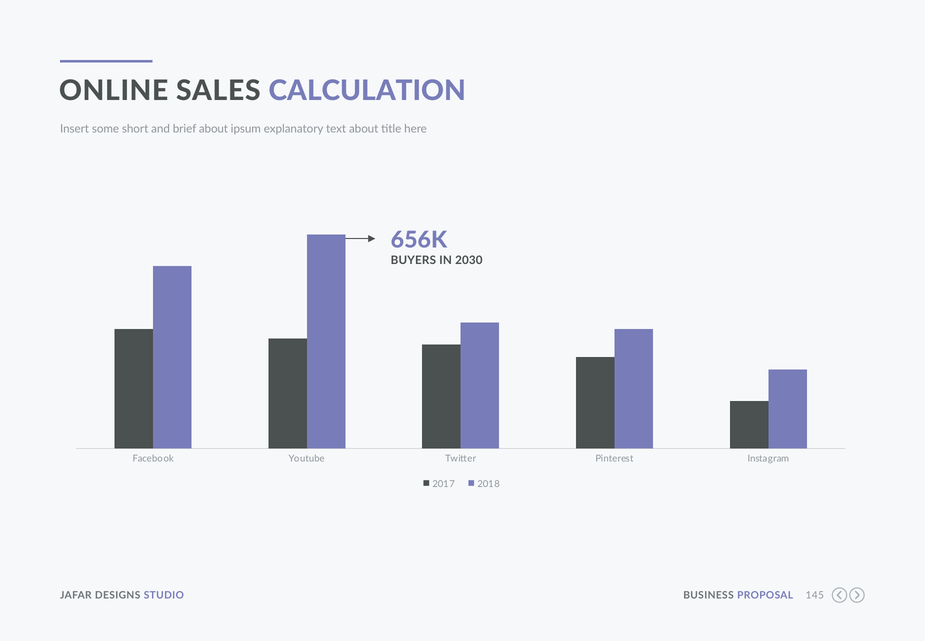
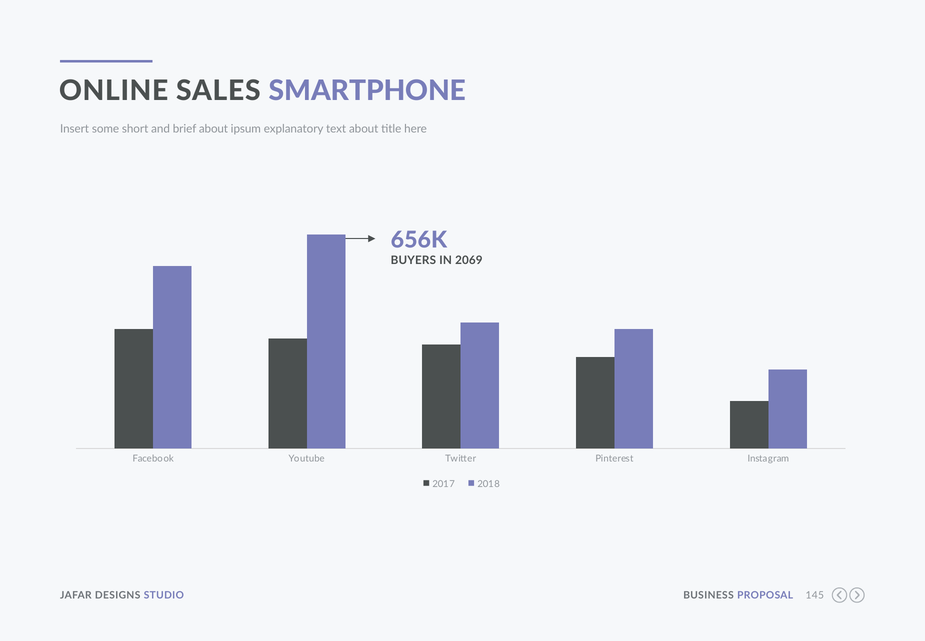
CALCULATION: CALCULATION -> SMARTPHONE
2030: 2030 -> 2069
